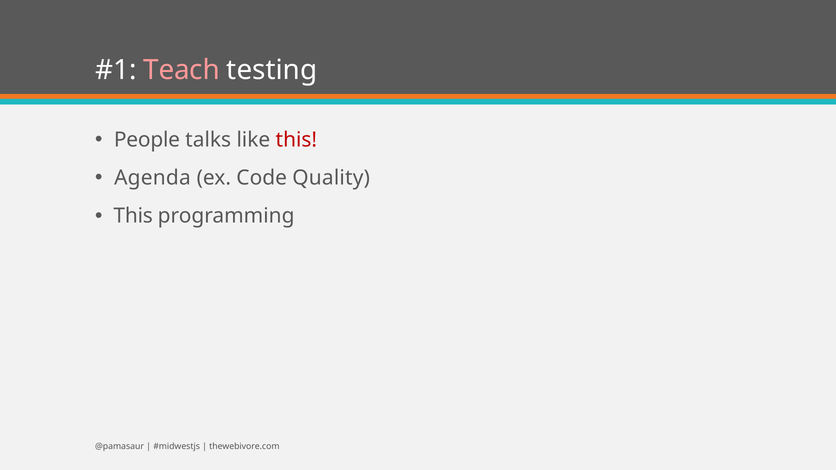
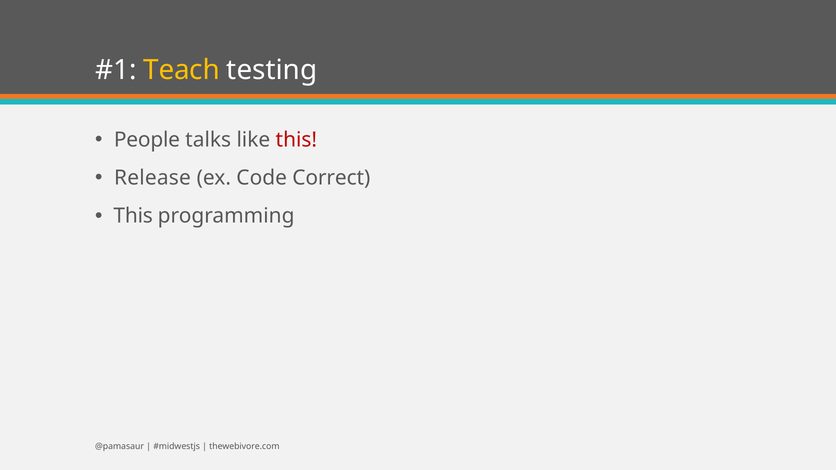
Teach colour: pink -> yellow
Agenda: Agenda -> Release
Quality: Quality -> Correct
